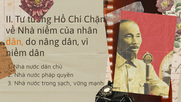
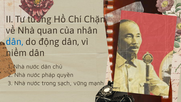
Nhà niềm: niềm -> quan
dân at (15, 42) colour: orange -> blue
nâng: nâng -> động
